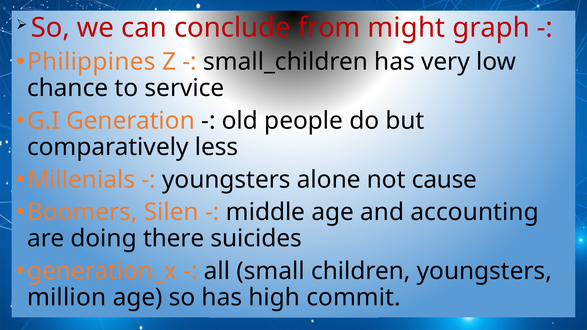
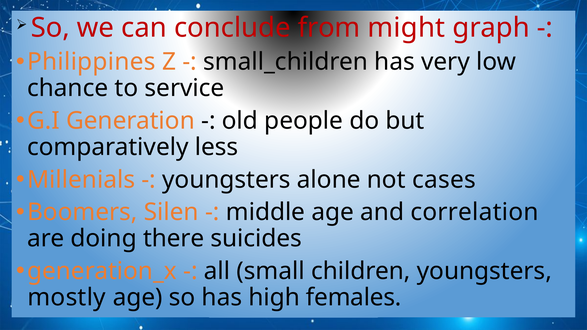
cause: cause -> cases
accounting: accounting -> correlation
million: million -> mostly
commit: commit -> females
